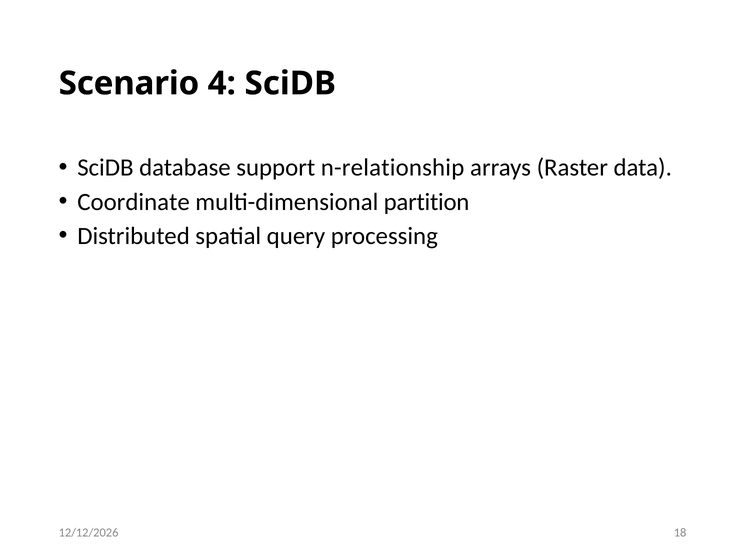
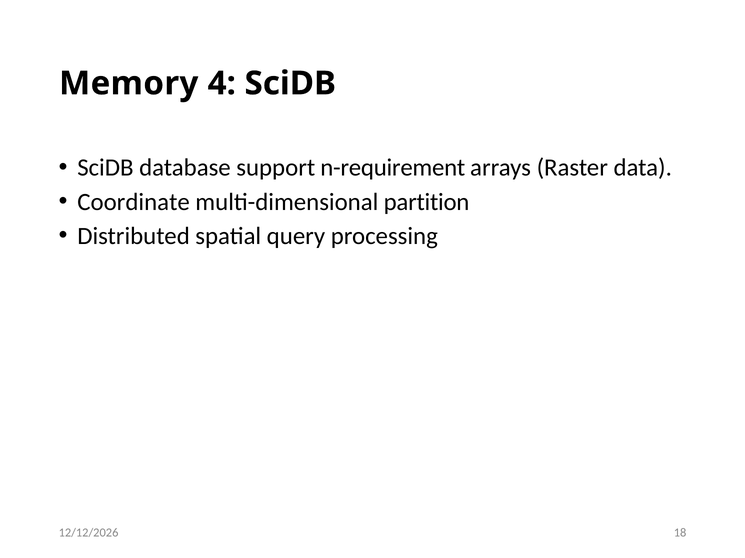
Scenario: Scenario -> Memory
n-relationship: n-relationship -> n-requirement
